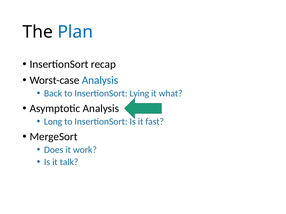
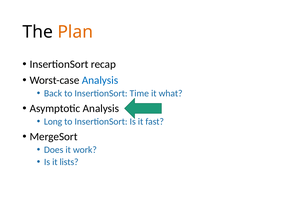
Plan colour: blue -> orange
Lying: Lying -> Time
talk: talk -> lists
